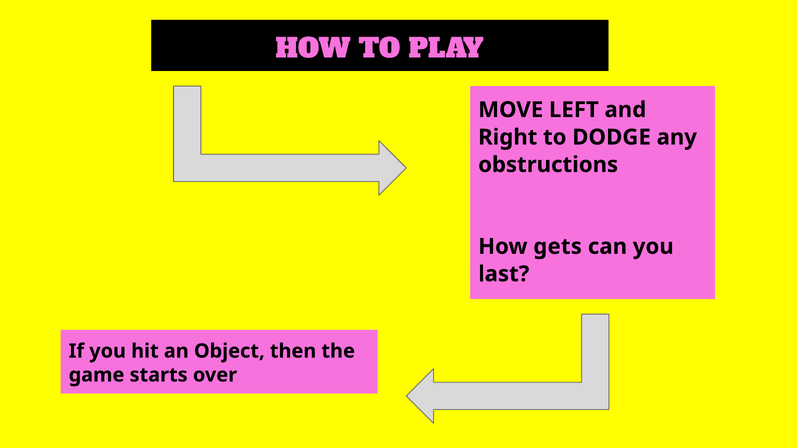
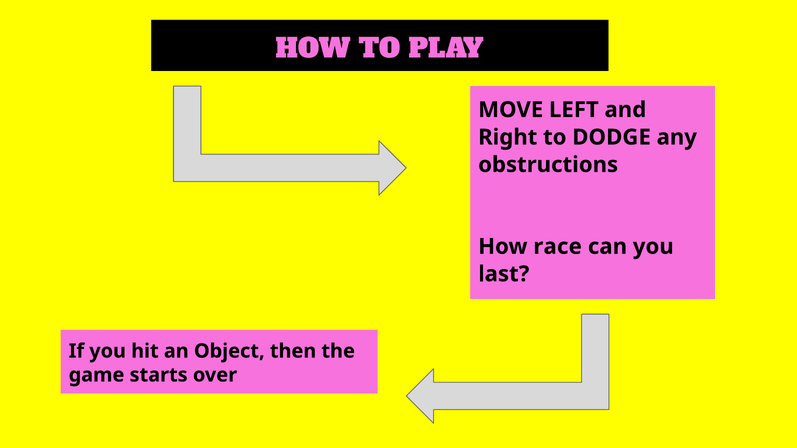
gets: gets -> race
